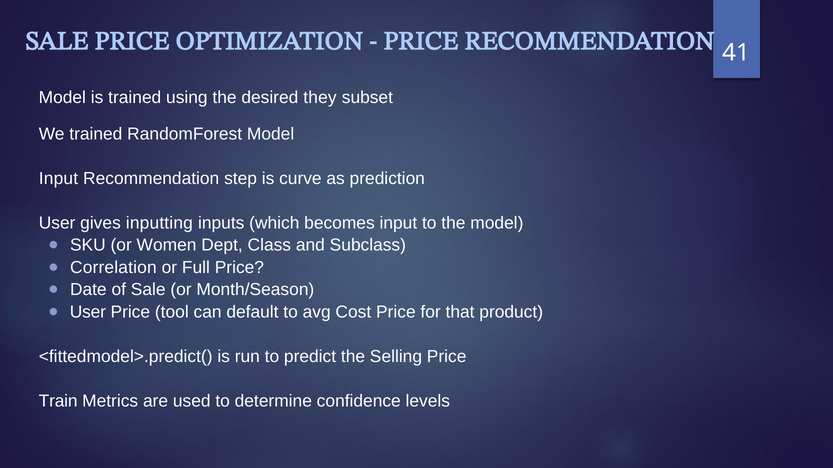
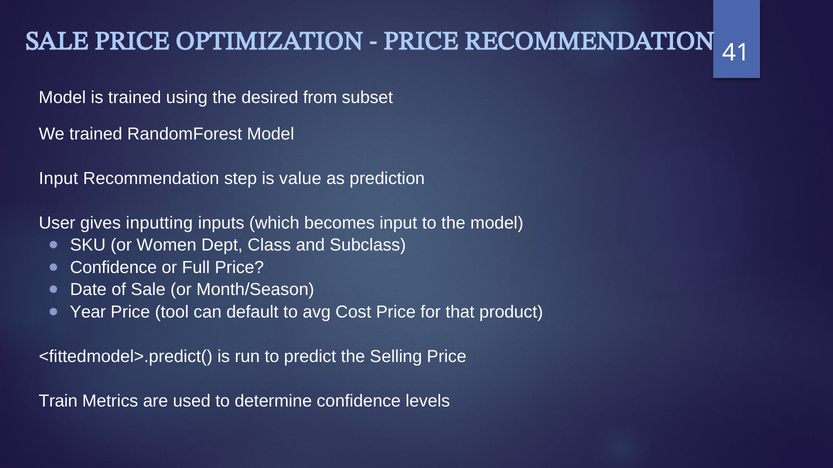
they: they -> from
curve: curve -> value
Correlation at (113, 268): Correlation -> Confidence
User at (88, 312): User -> Year
